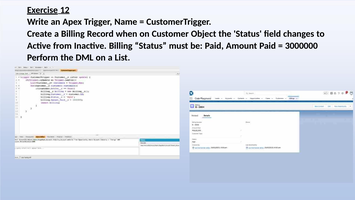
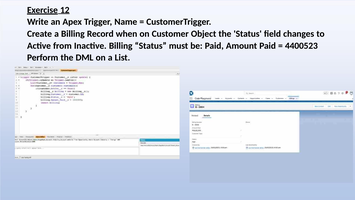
3000000: 3000000 -> 4400523
